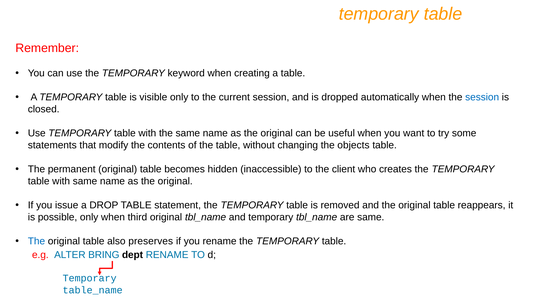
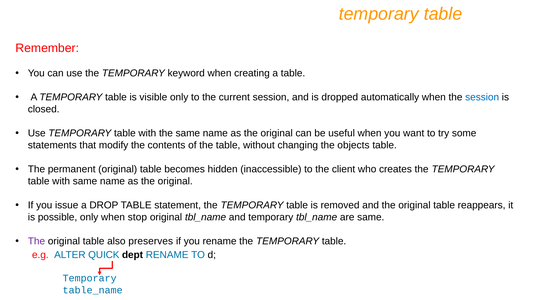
third: third -> stop
The at (36, 241) colour: blue -> purple
BRING: BRING -> QUICK
